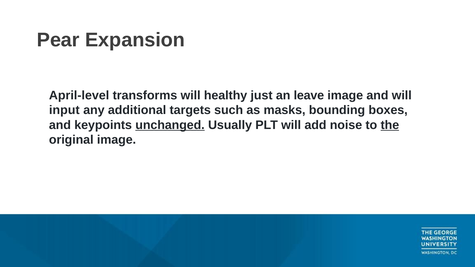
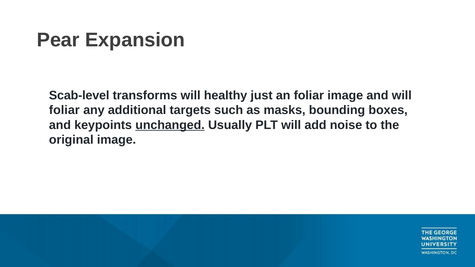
April-level: April-level -> Scab-level
an leave: leave -> foliar
input at (64, 110): input -> foliar
the underline: present -> none
